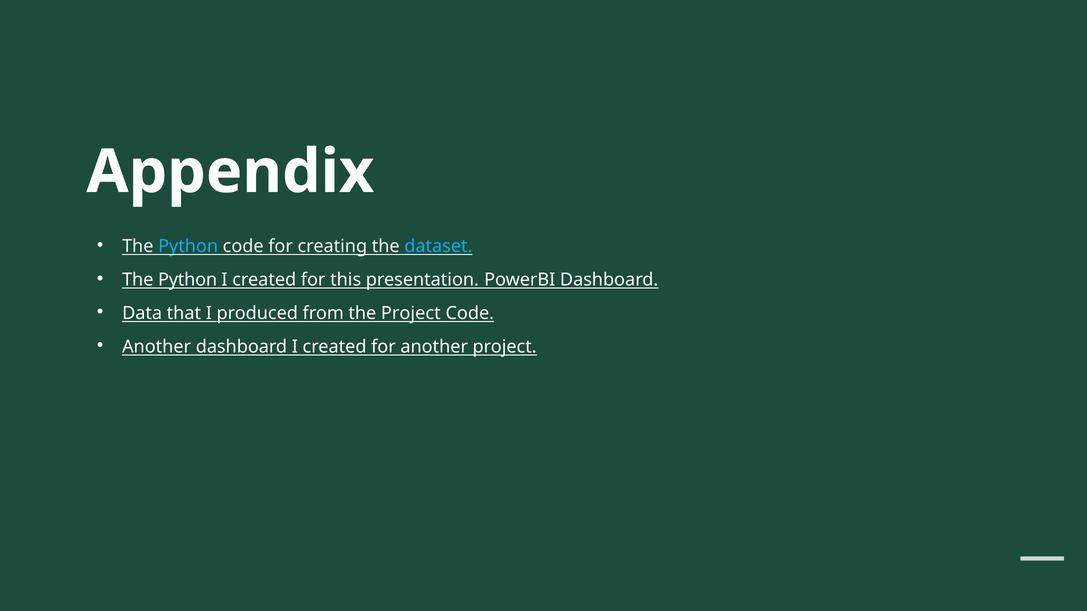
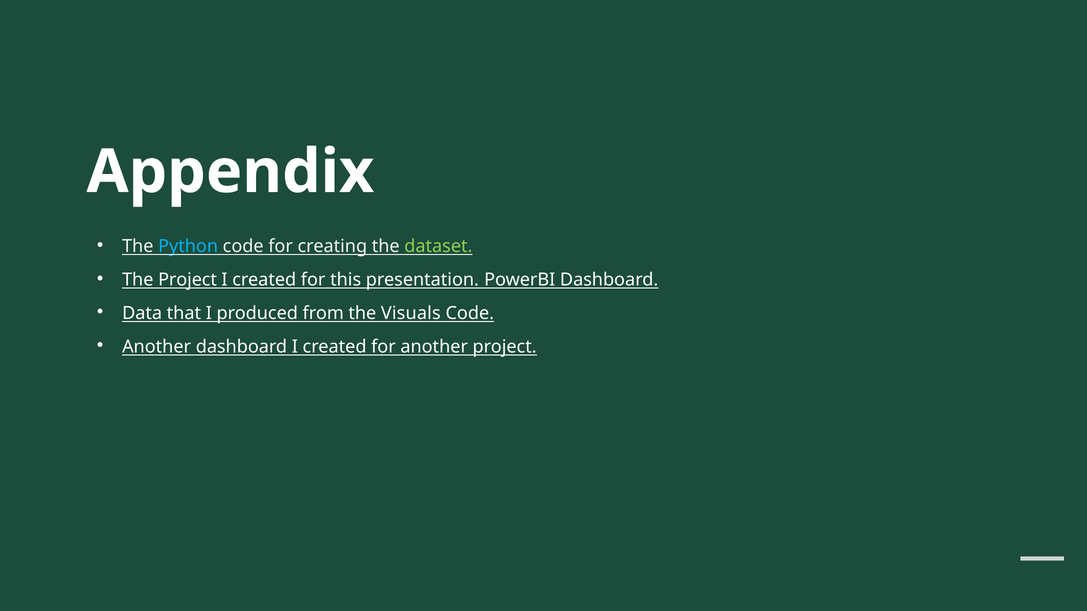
dataset colour: light blue -> light green
Python at (188, 280): Python -> Project
the Project: Project -> Visuals
